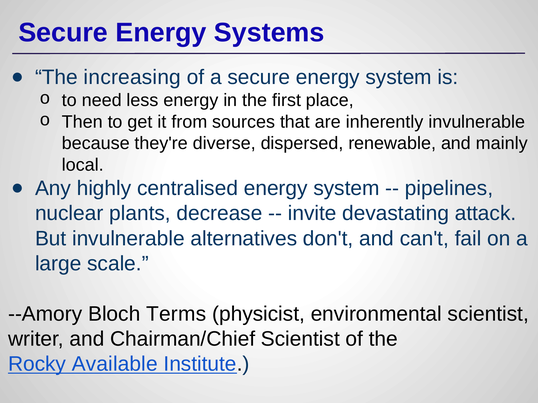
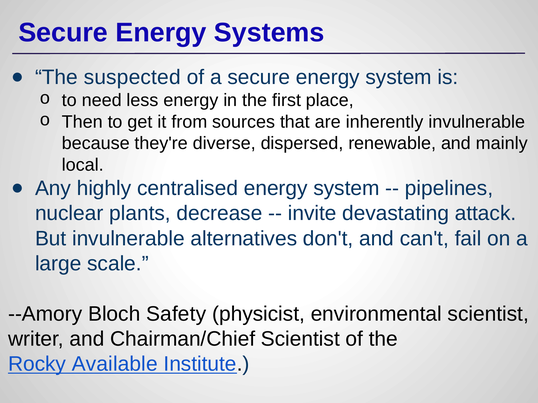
increasing: increasing -> suspected
Terms: Terms -> Safety
